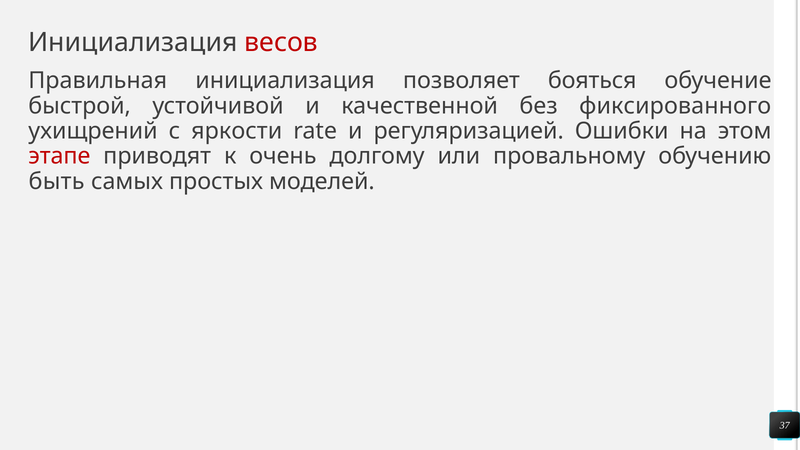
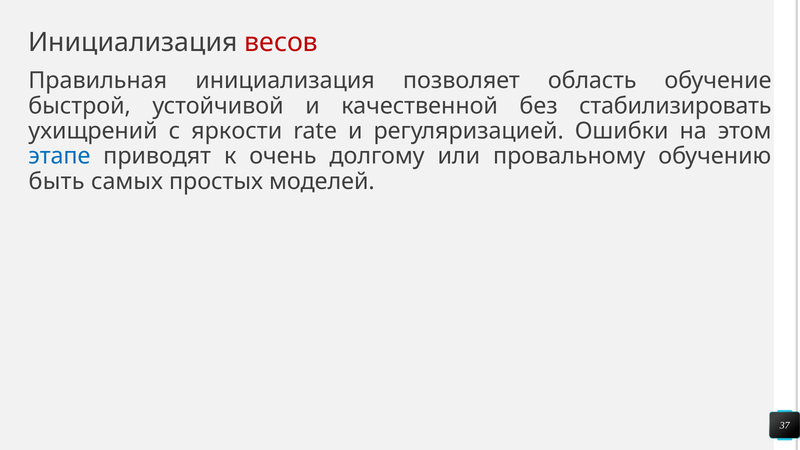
бояться: бояться -> область
фиксированного: фиксированного -> стабилизировать
этапе colour: red -> blue
